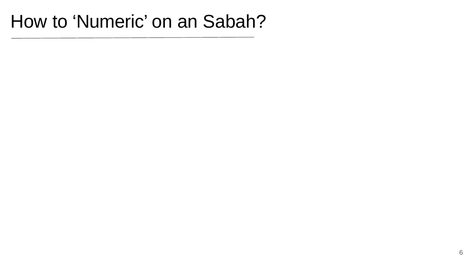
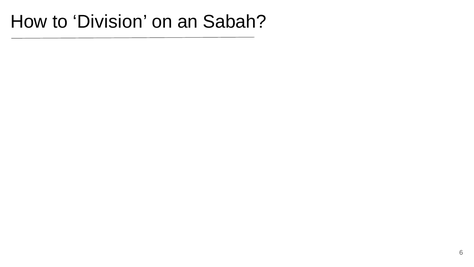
Numeric: Numeric -> Division
